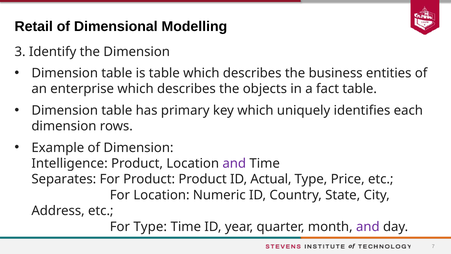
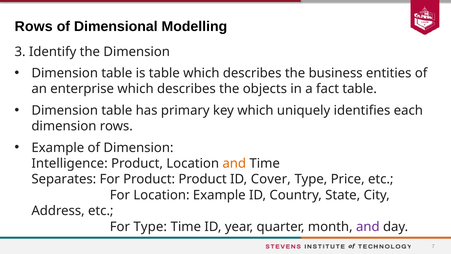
Retail at (34, 27): Retail -> Rows
and at (234, 163) colour: purple -> orange
Actual: Actual -> Cover
Location Numeric: Numeric -> Example
